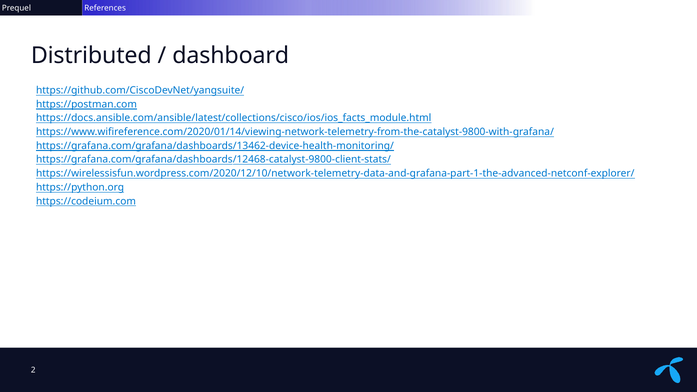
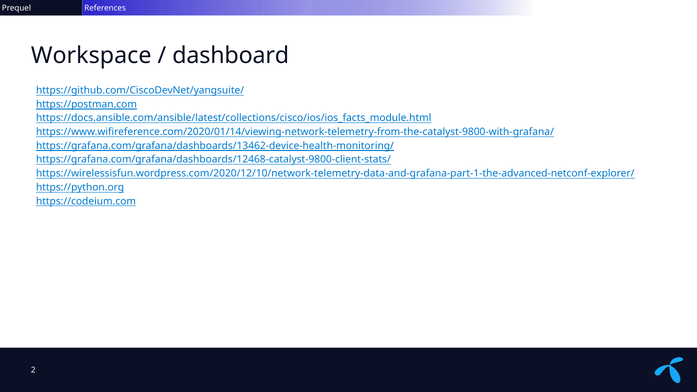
Distributed: Distributed -> Workspace
